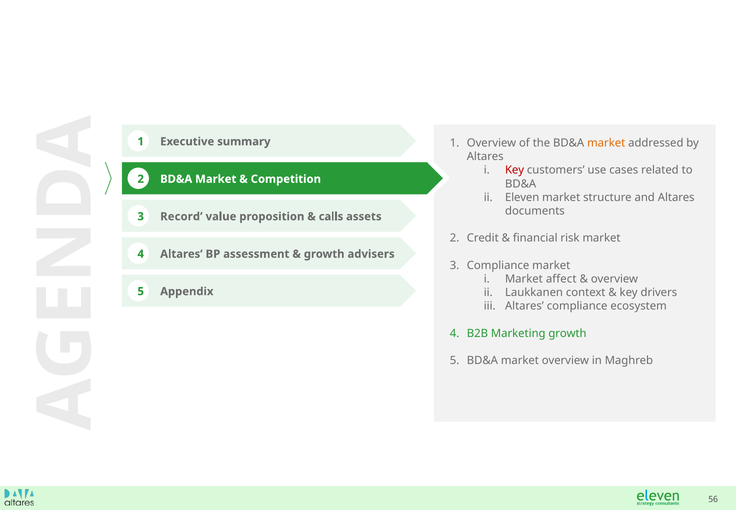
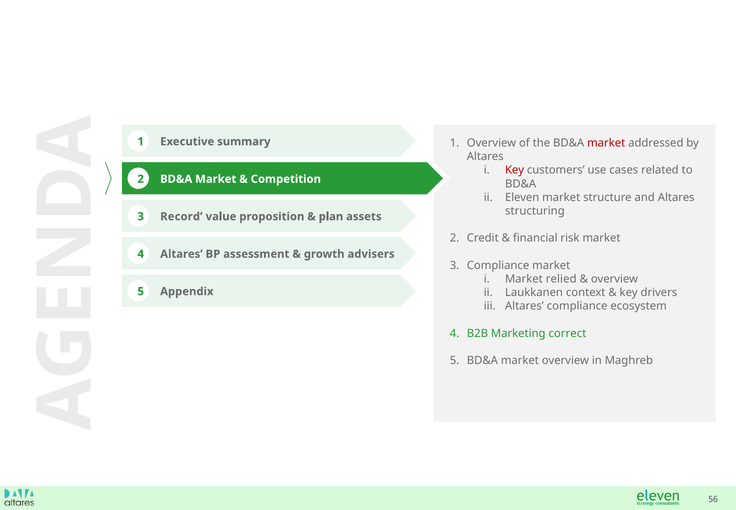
market at (606, 143) colour: orange -> red
documents: documents -> structuring
calls: calls -> plan
affect: affect -> relied
Marketing growth: growth -> correct
